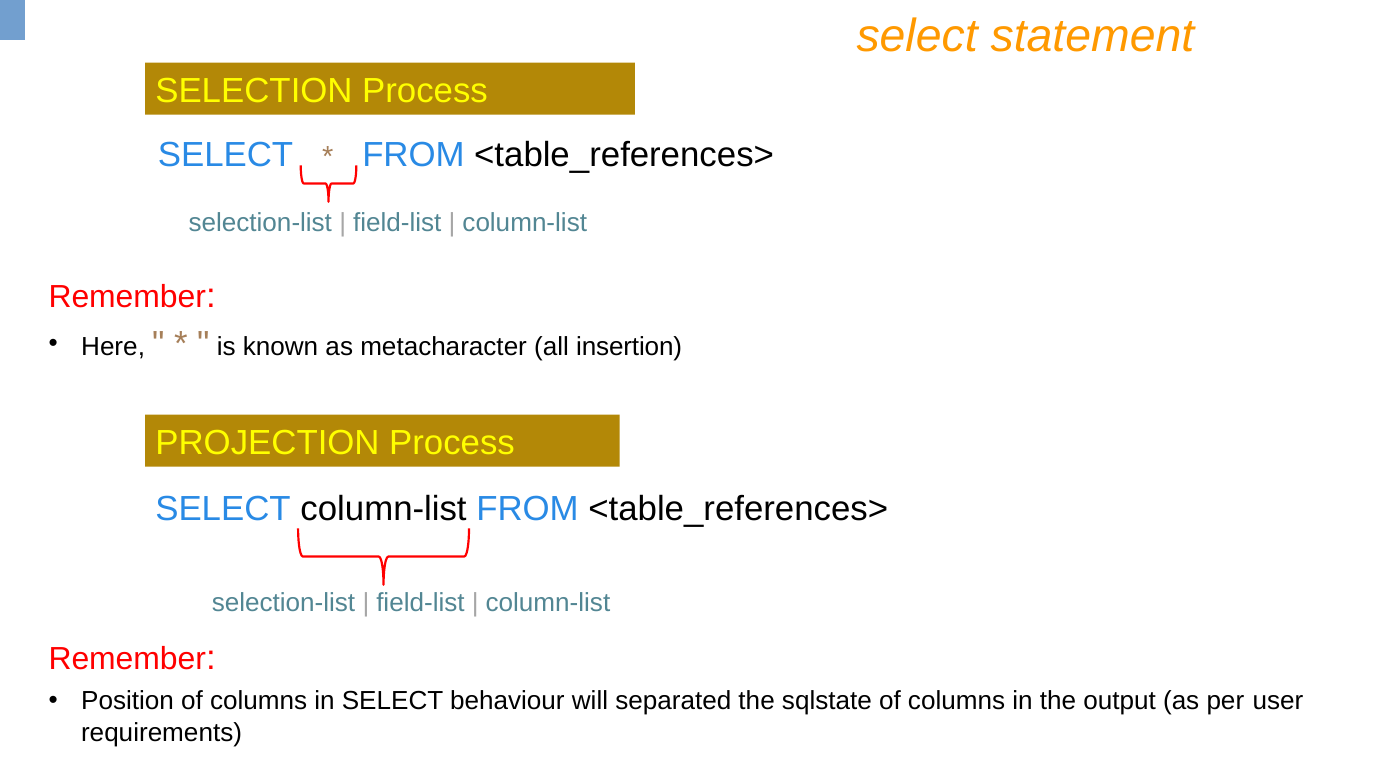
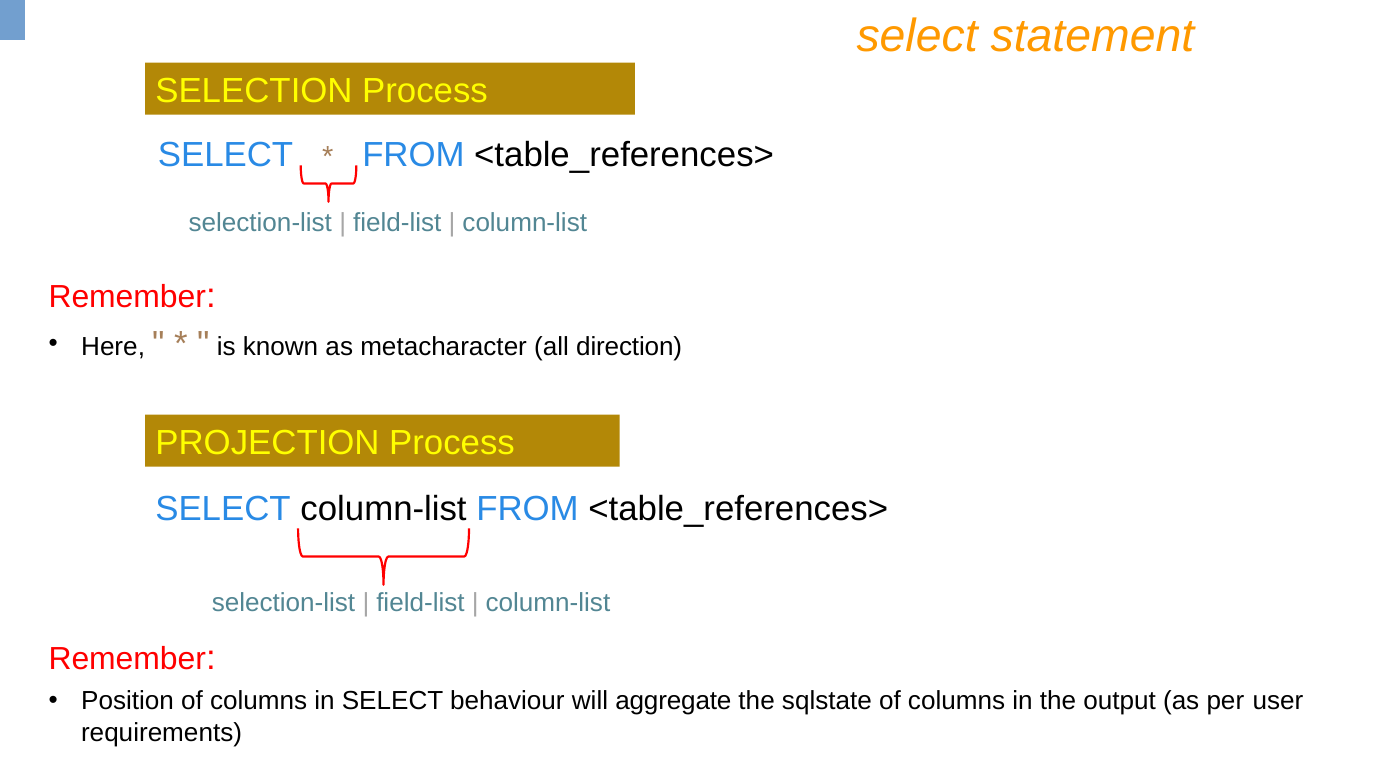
insertion: insertion -> direction
separated: separated -> aggregate
